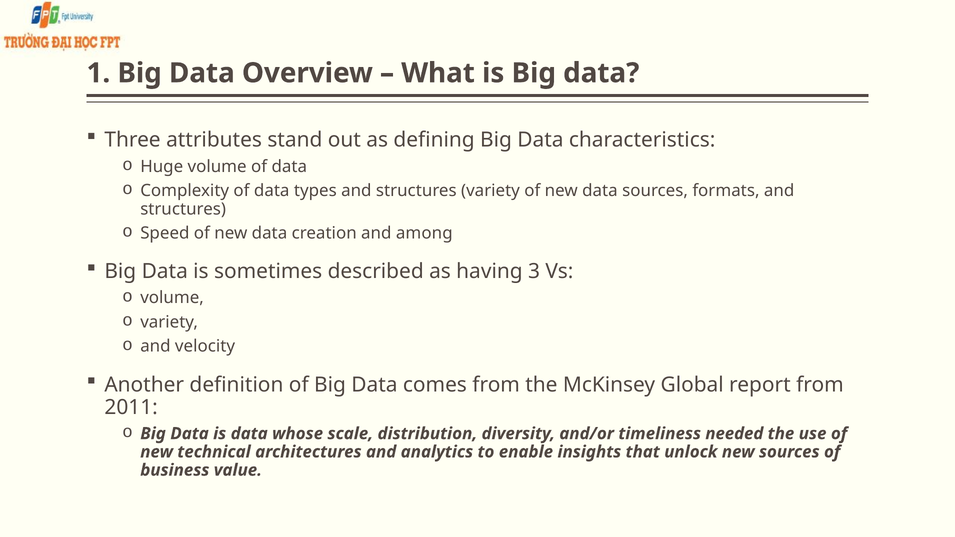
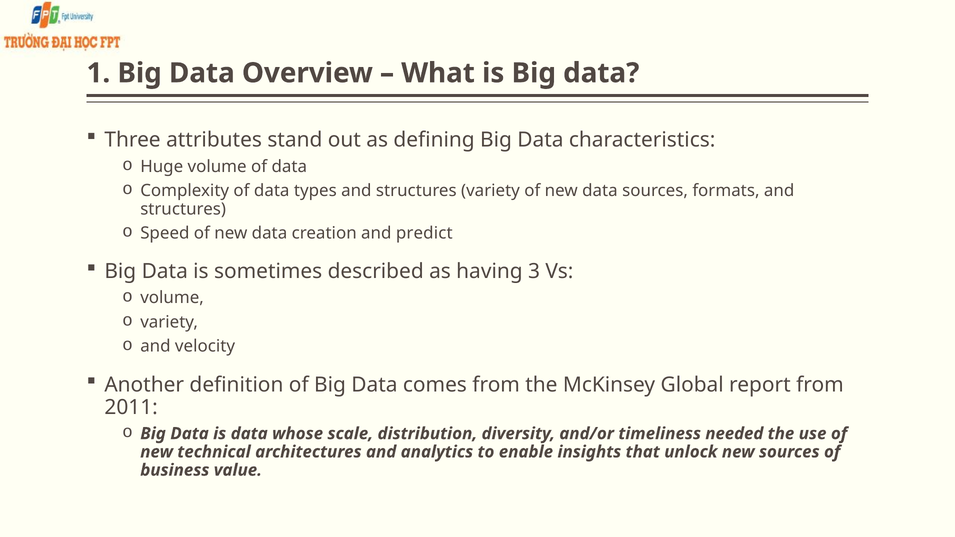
among: among -> predict
